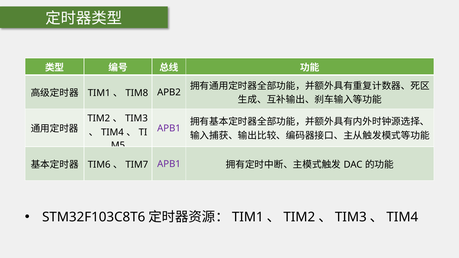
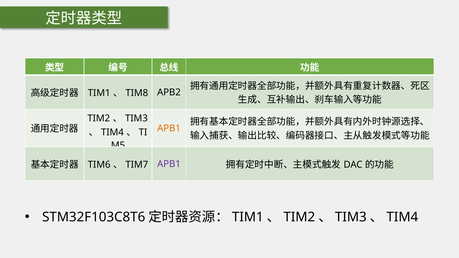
APB1 at (169, 128) colour: purple -> orange
